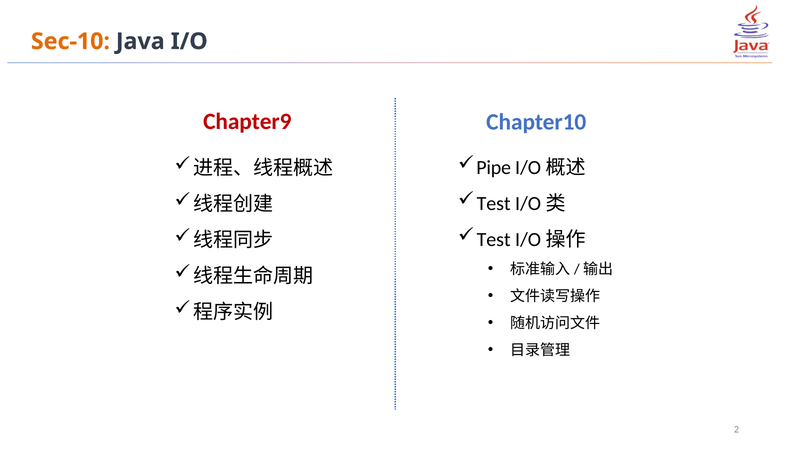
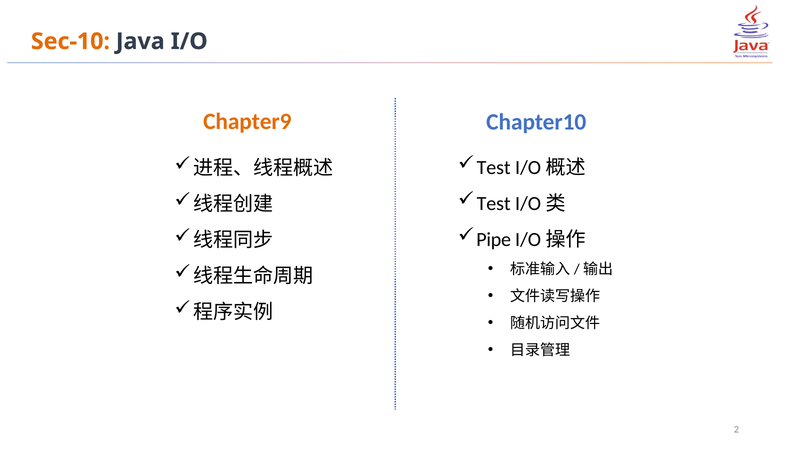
Chapter9 colour: red -> orange
Pipe at (494, 168): Pipe -> Test
Test at (494, 240): Test -> Pipe
